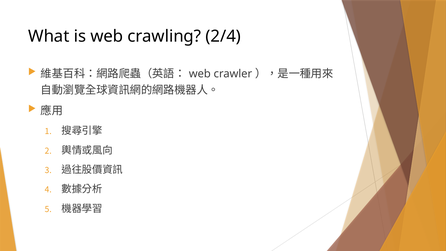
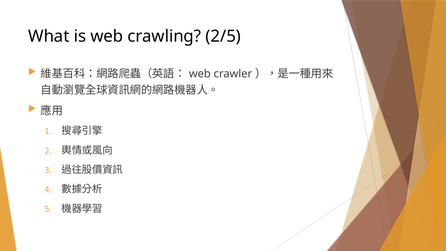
2/4: 2/4 -> 2/5
